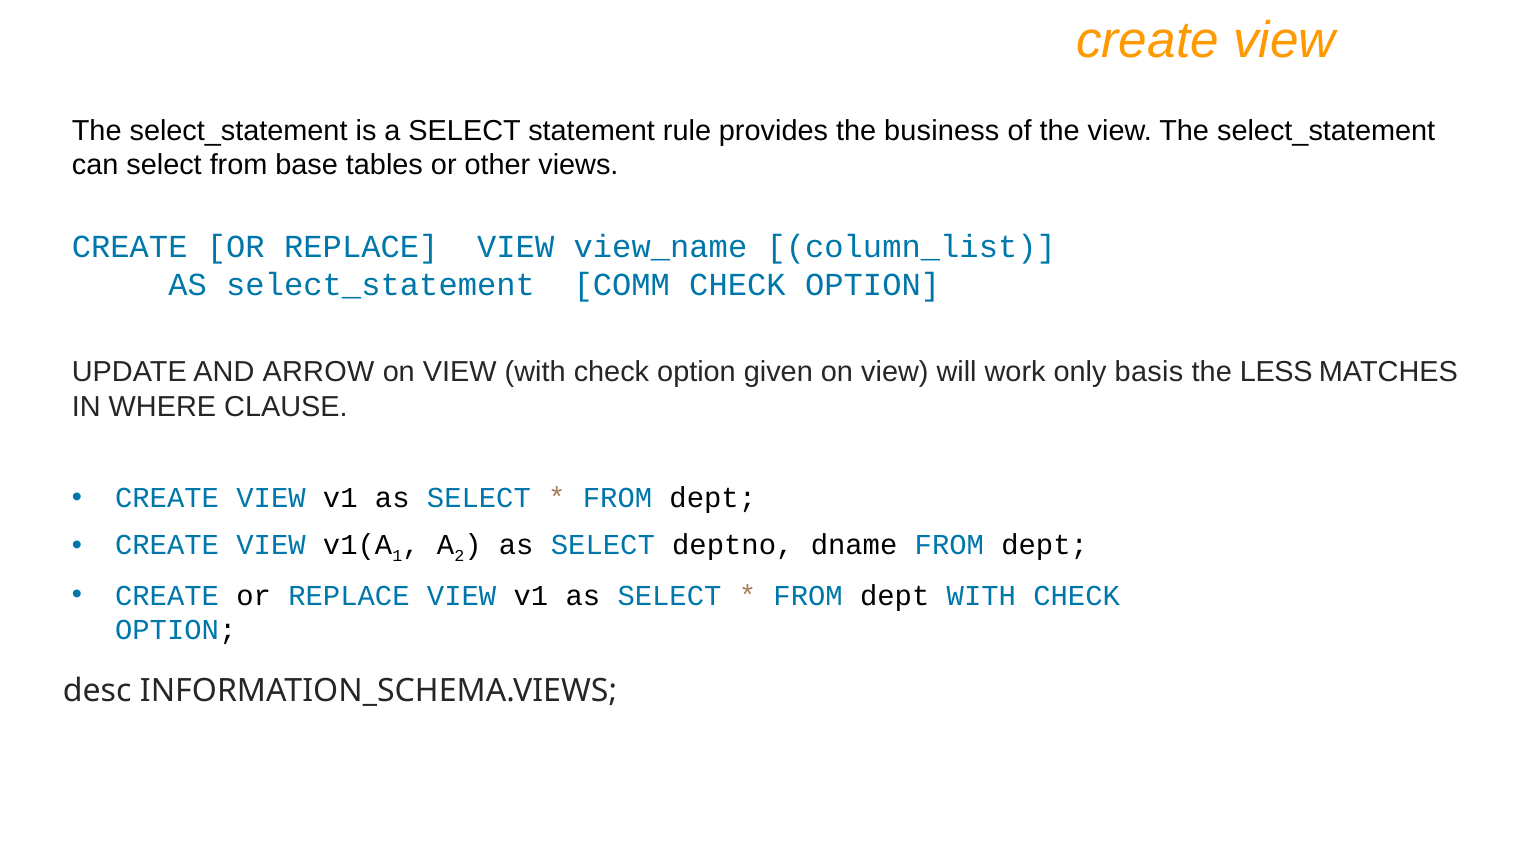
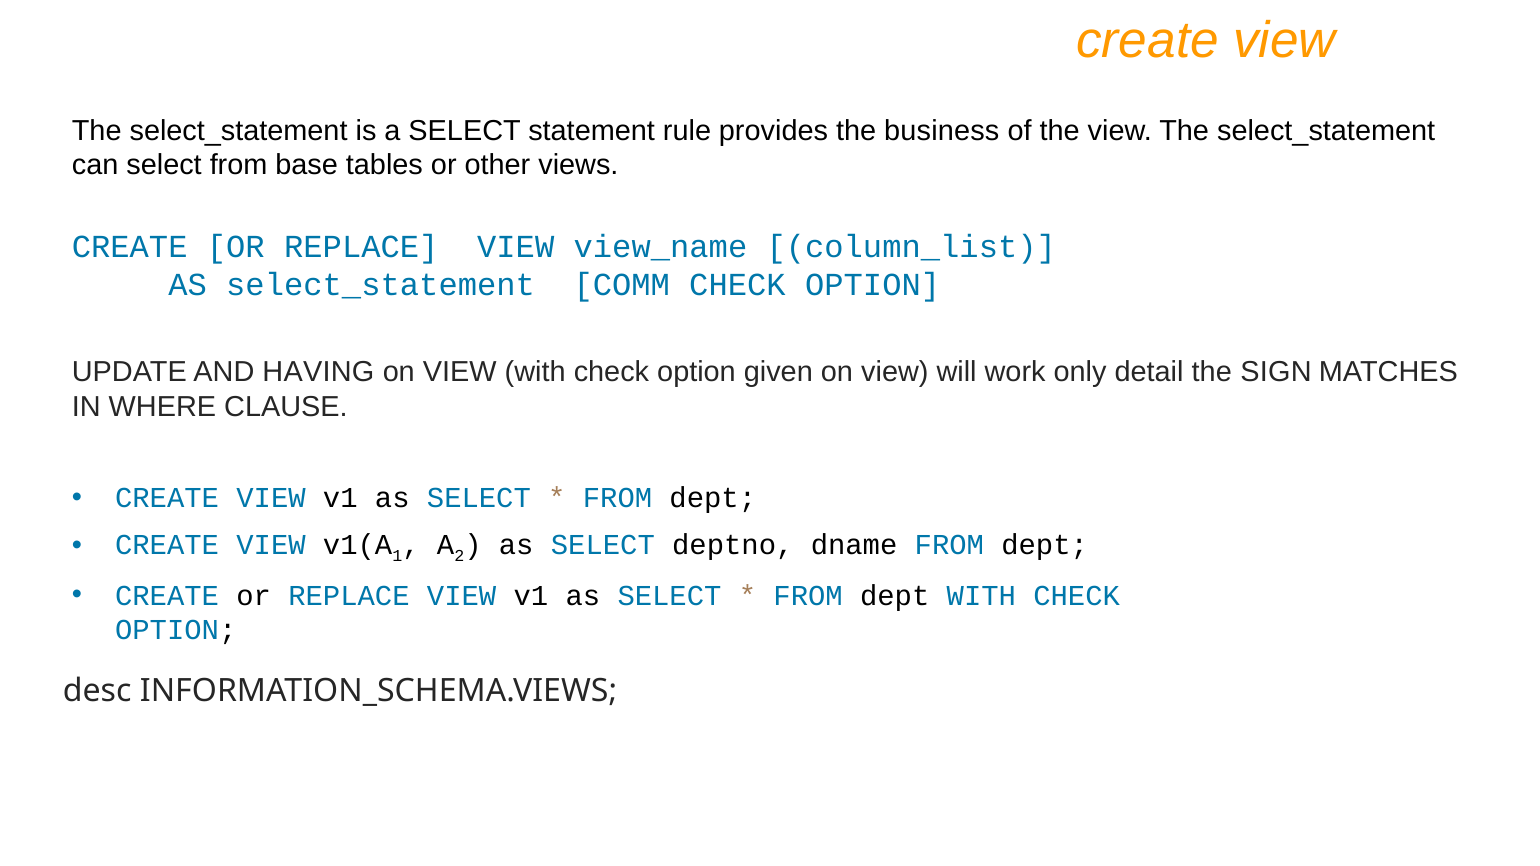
ARROW: ARROW -> HAVING
basis: basis -> detail
LESS: LESS -> SIGN
